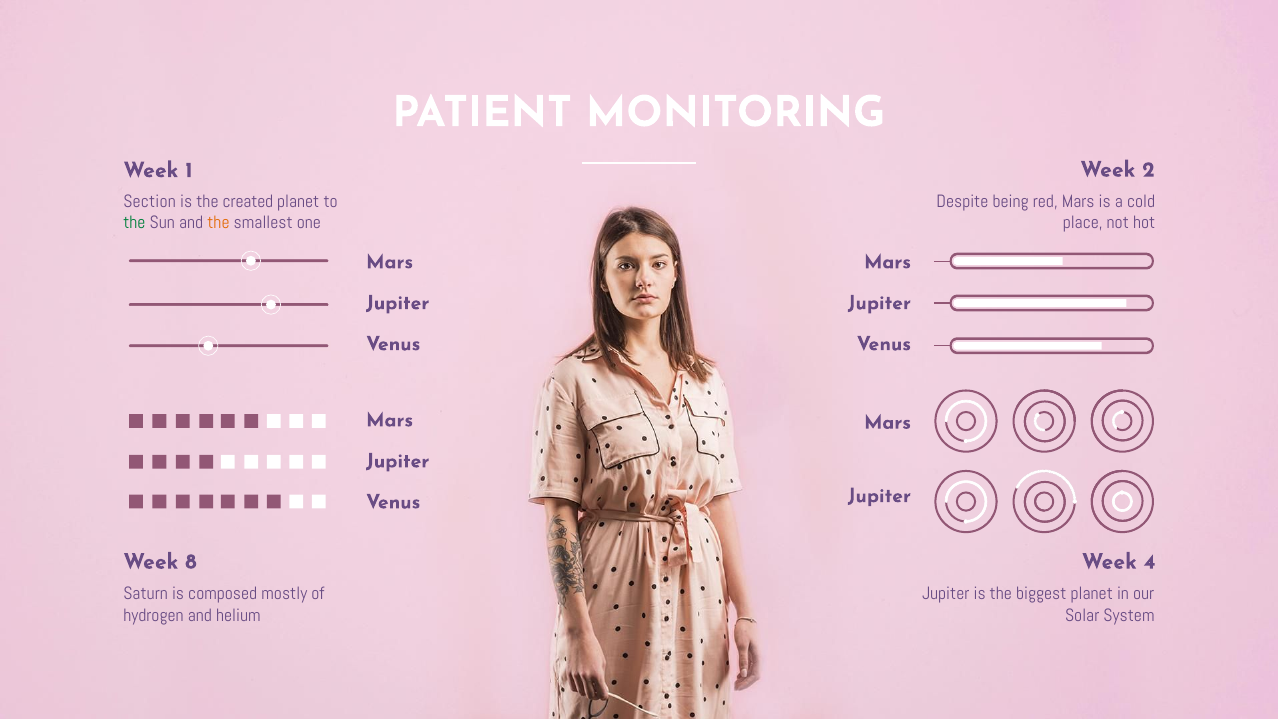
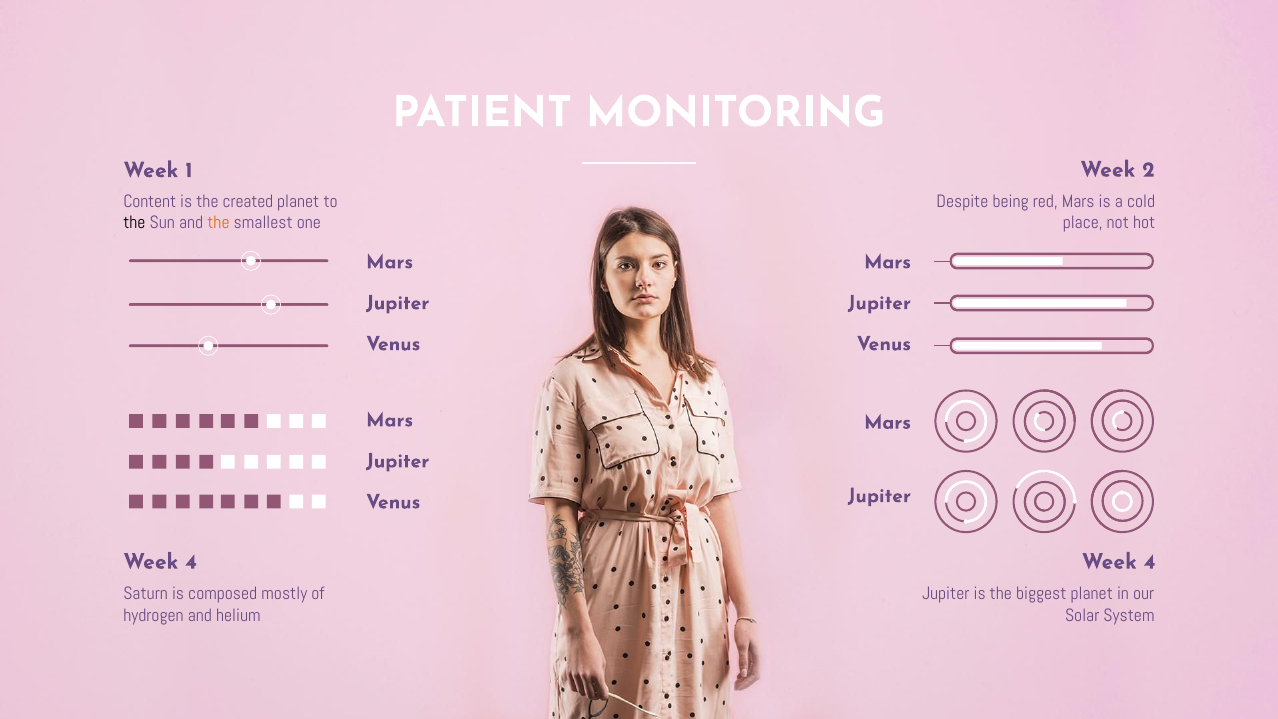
Section: Section -> Content
the at (134, 223) colour: green -> black
8 at (191, 561): 8 -> 4
